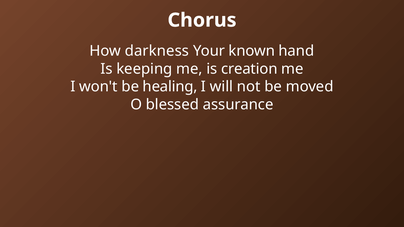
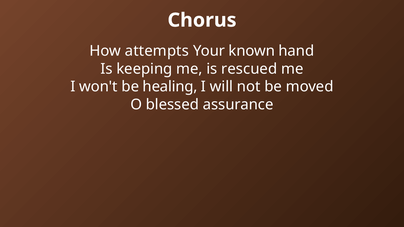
darkness: darkness -> attempts
creation: creation -> rescued
